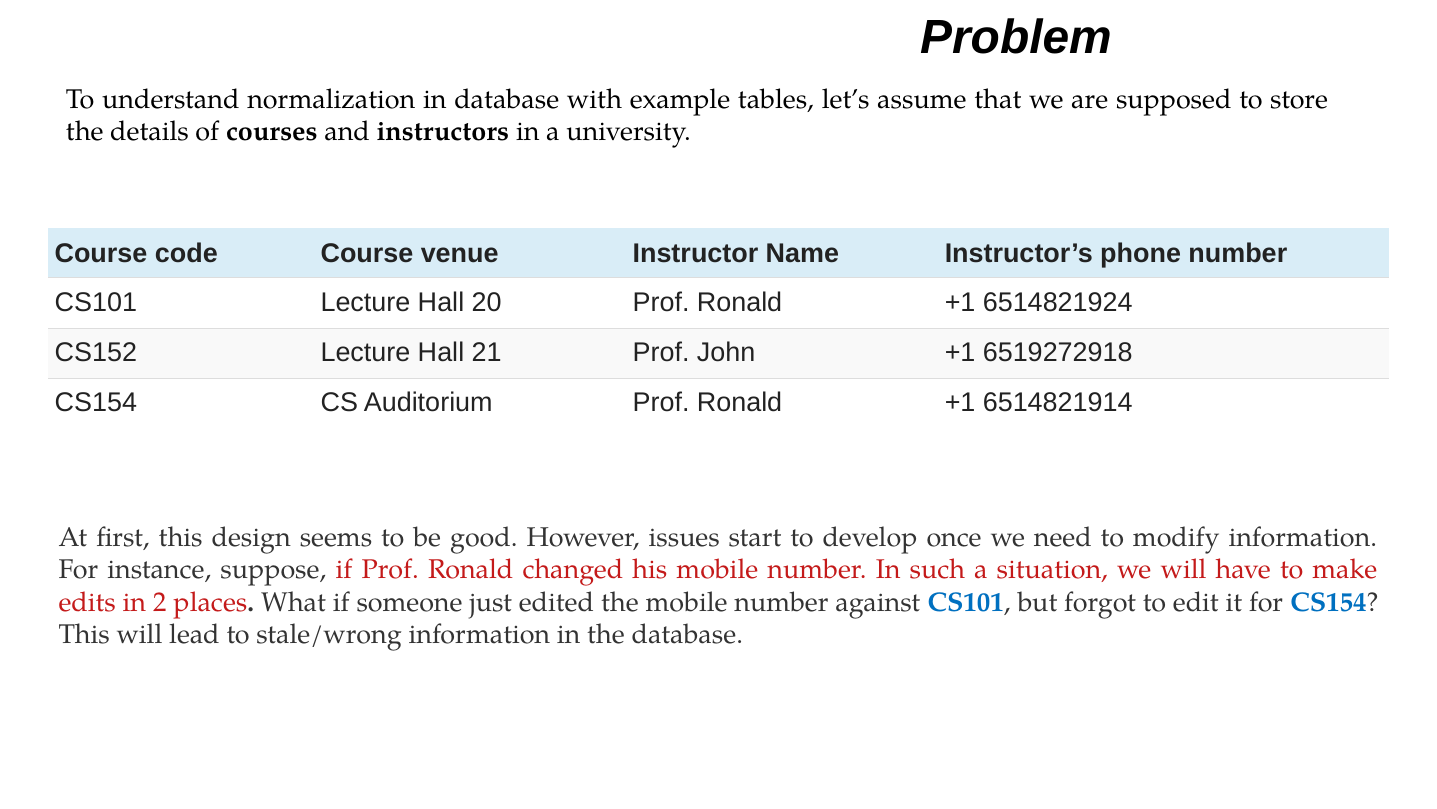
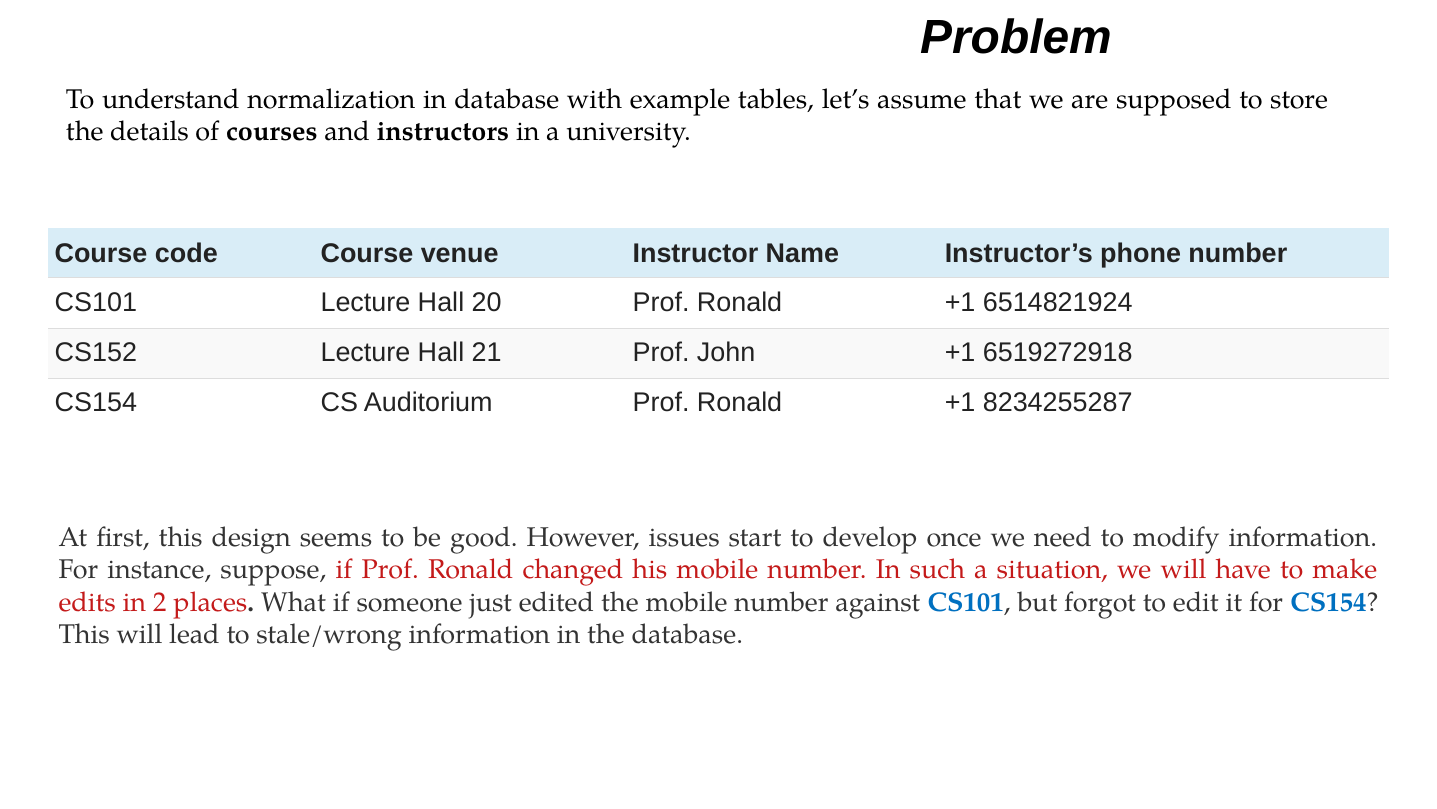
6514821914: 6514821914 -> 8234255287
